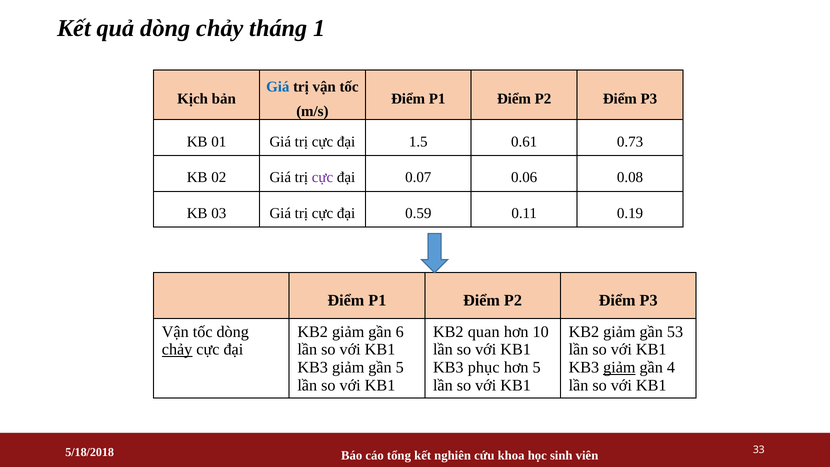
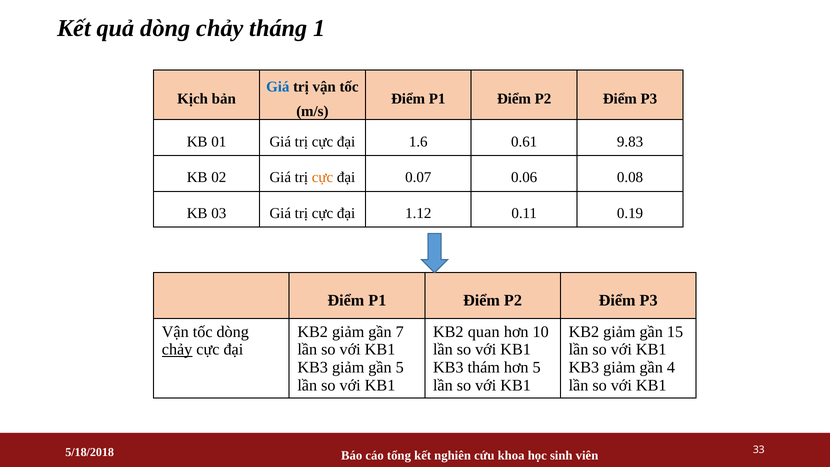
1.5: 1.5 -> 1.6
0.73: 0.73 -> 9.83
cực at (322, 177) colour: purple -> orange
0.59: 0.59 -> 1.12
6: 6 -> 7
53: 53 -> 15
phục: phục -> thám
giảm at (619, 367) underline: present -> none
